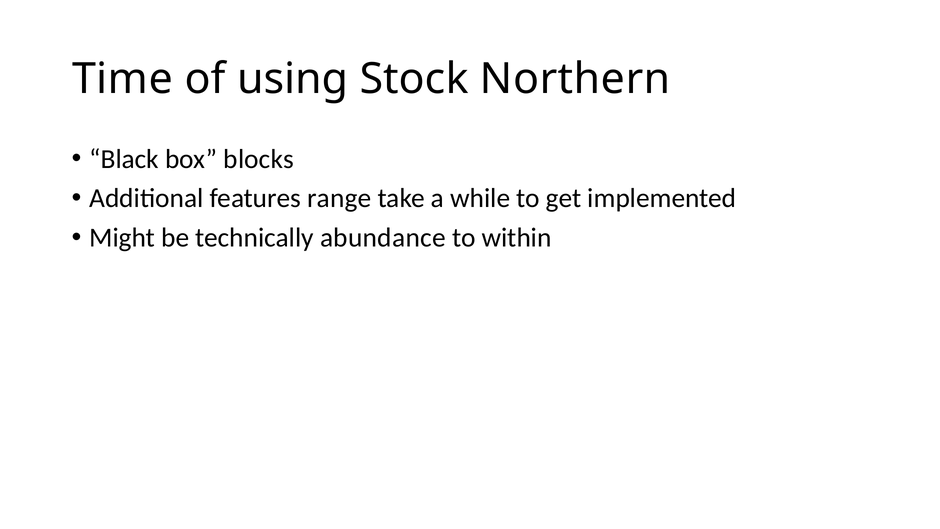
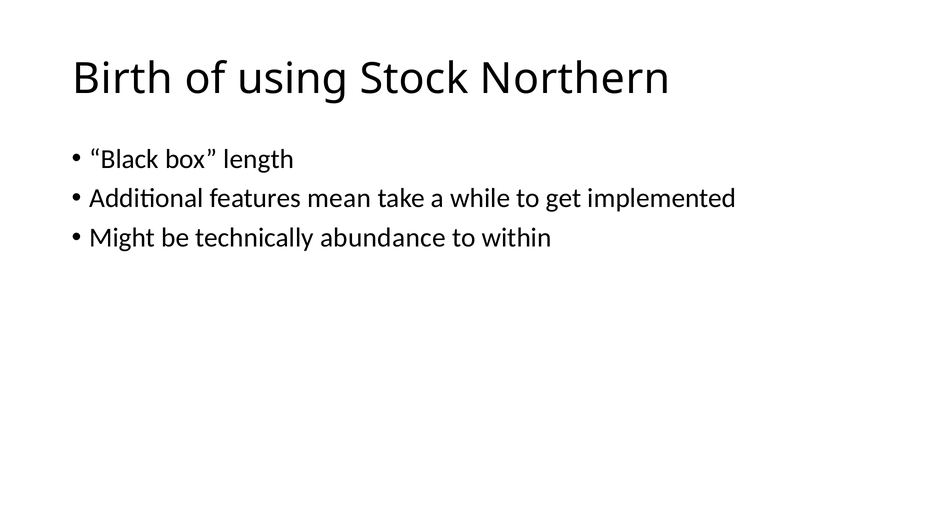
Time: Time -> Birth
blocks: blocks -> length
range: range -> mean
